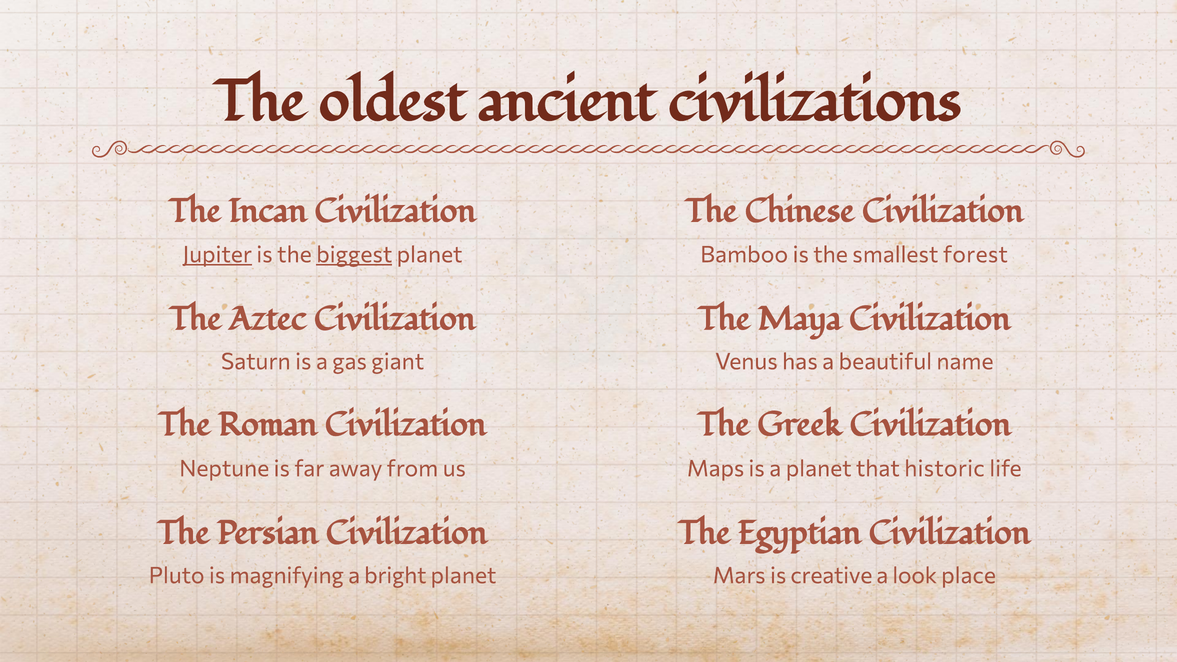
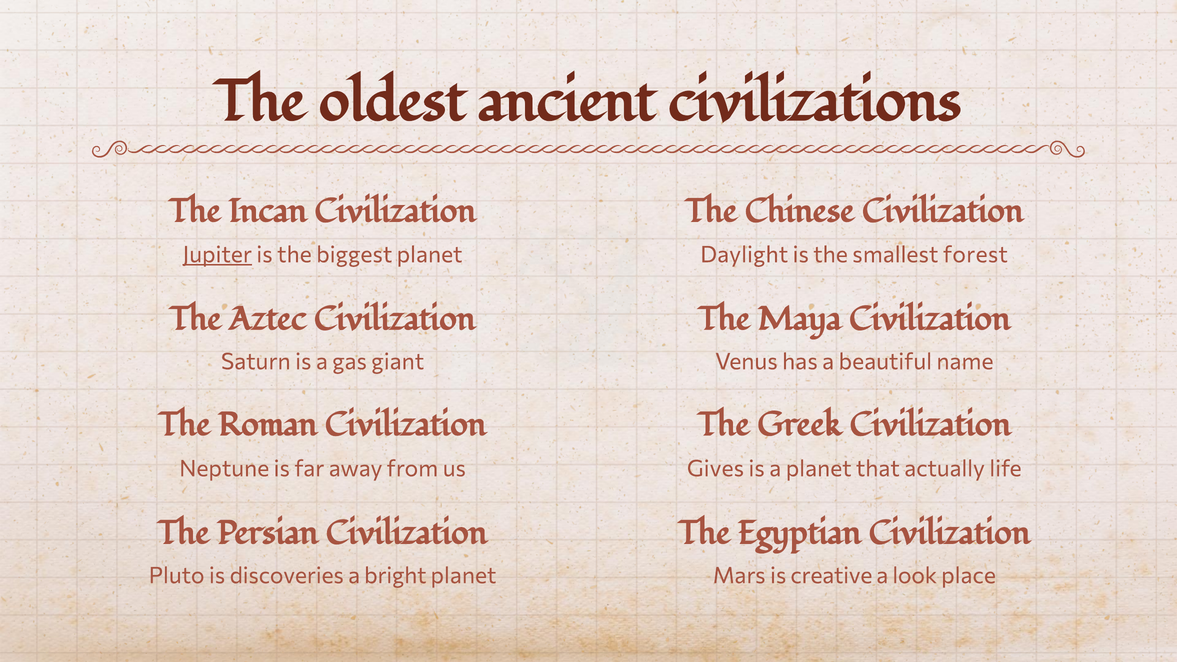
biggest underline: present -> none
Bamboo: Bamboo -> Daylight
Maps: Maps -> Gives
historic: historic -> actually
magnifying: magnifying -> discoveries
